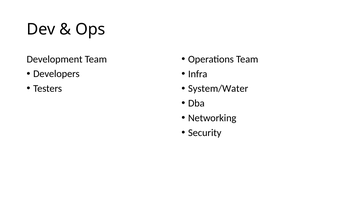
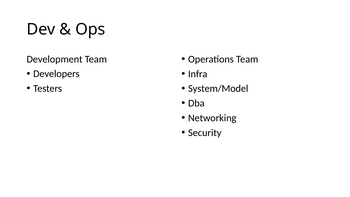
System/Water: System/Water -> System/Model
